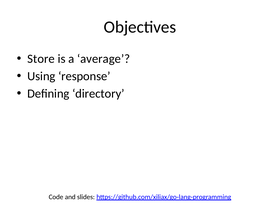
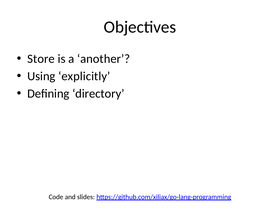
average: average -> another
response: response -> explicitly
